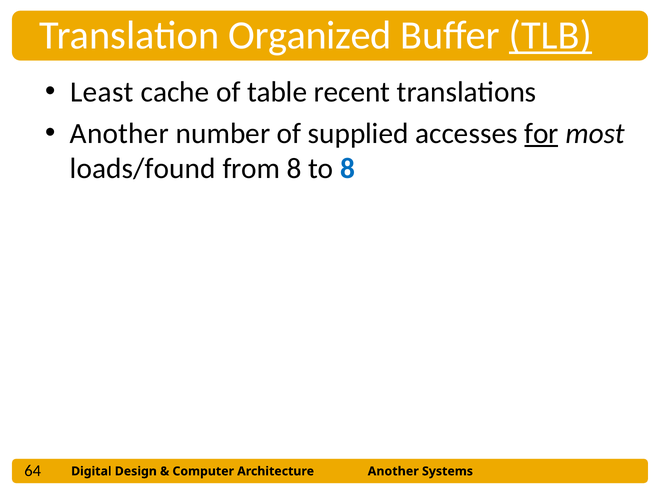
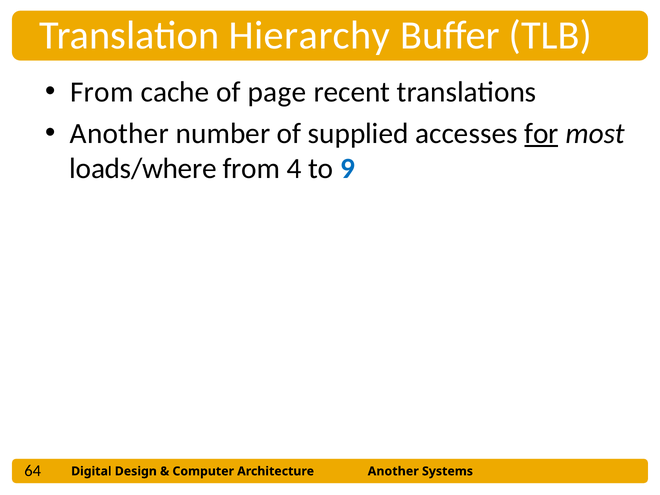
Organized: Organized -> Hierarchy
TLB underline: present -> none
Least at (102, 92): Least -> From
table: table -> page
loads/found: loads/found -> loads/where
from 8: 8 -> 4
to 8: 8 -> 9
